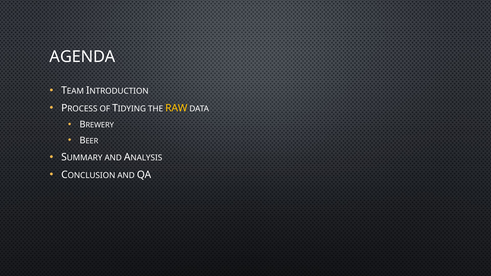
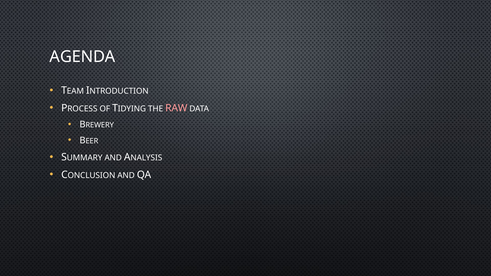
RAW colour: yellow -> pink
